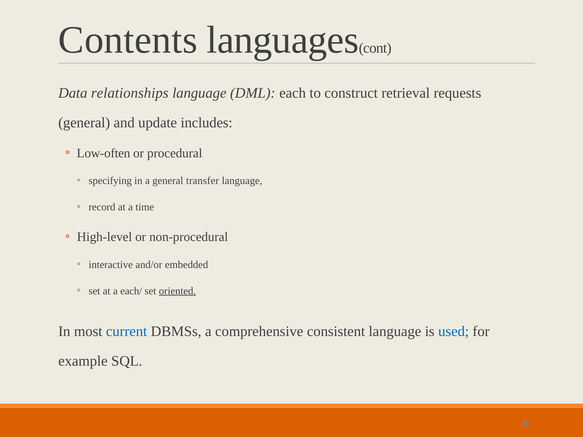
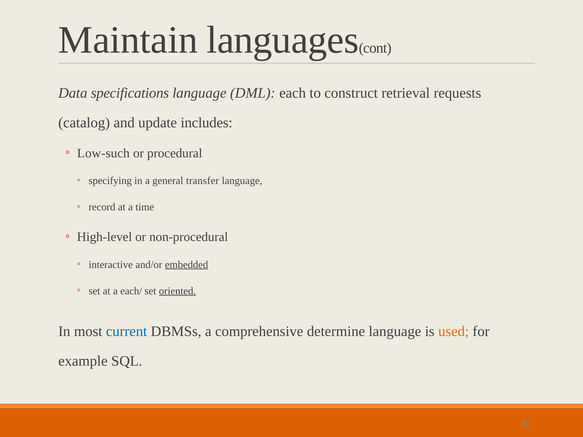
Contents: Contents -> Maintain
relationships: relationships -> specifications
general at (84, 123): general -> catalog
Low-often: Low-often -> Low-such
embedded underline: none -> present
consistent: consistent -> determine
used colour: blue -> orange
